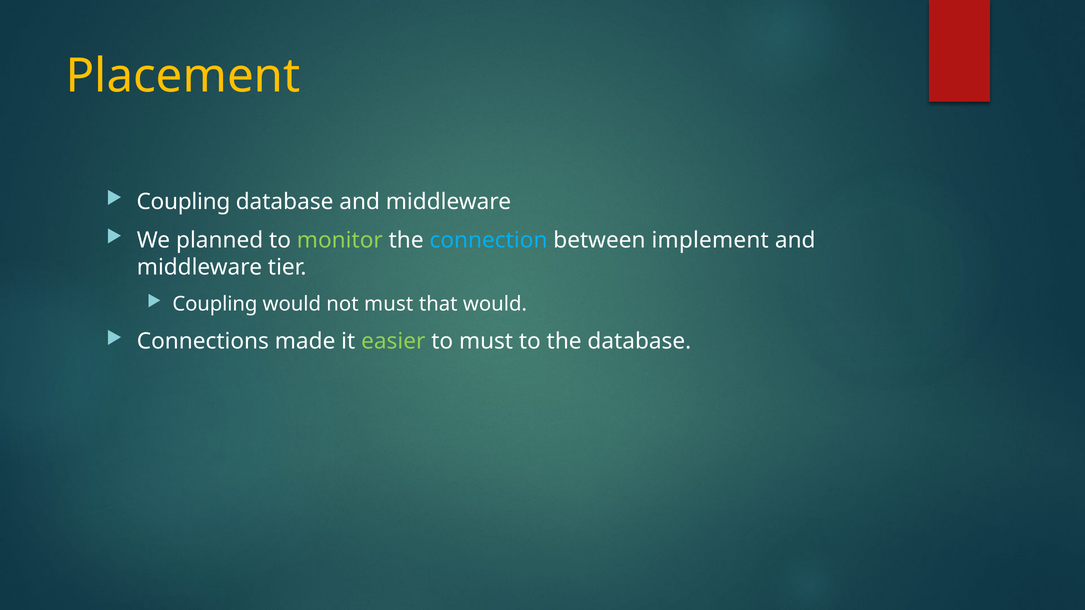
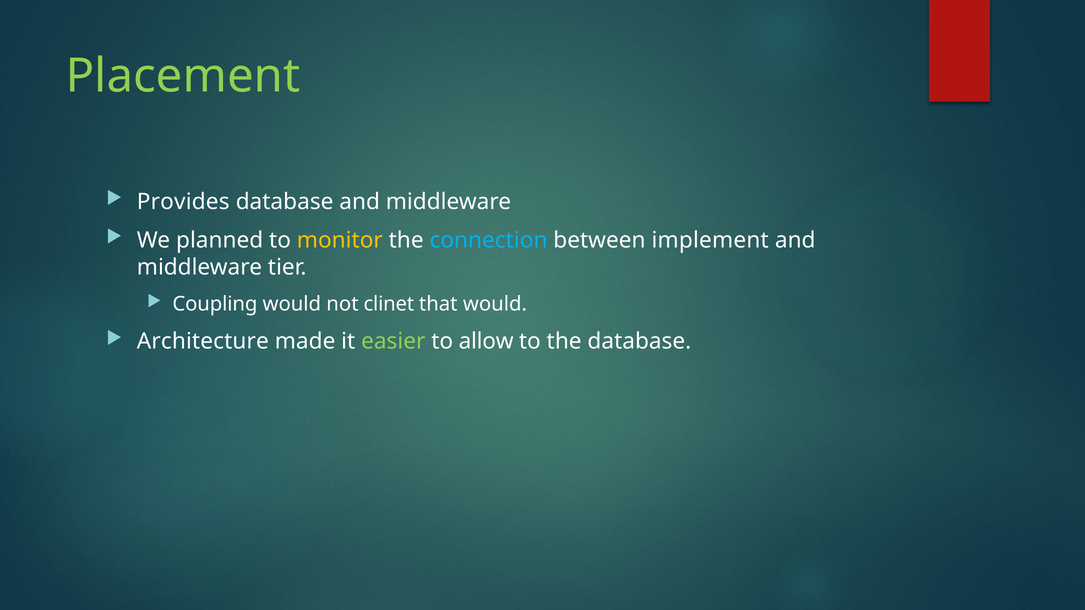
Placement colour: yellow -> light green
Coupling at (183, 202): Coupling -> Provides
monitor colour: light green -> yellow
not must: must -> clinet
Connections: Connections -> Architecture
to must: must -> allow
